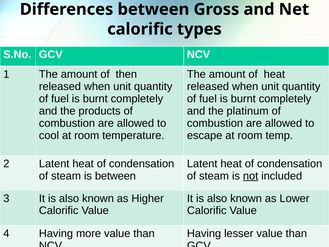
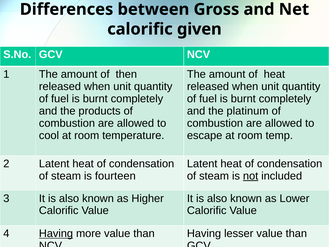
types: types -> given
is between: between -> fourteen
Having at (56, 233) underline: none -> present
